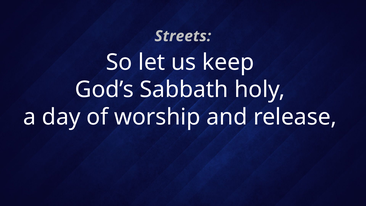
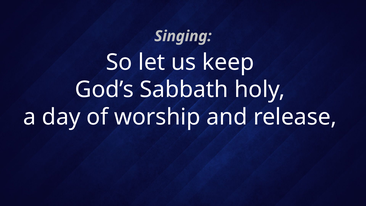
Streets: Streets -> Singing
